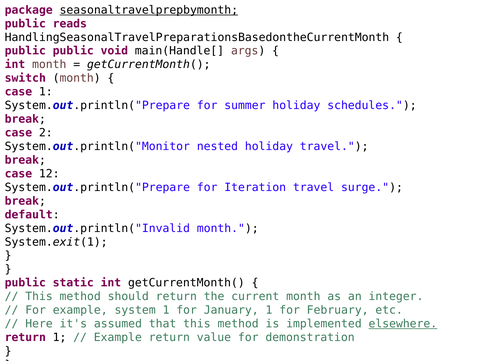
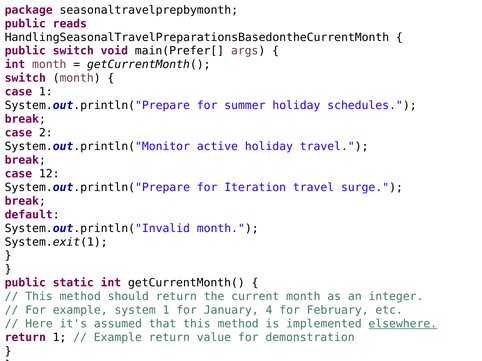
seasonaltravelprepbymonth underline: present -> none
public public: public -> switch
main(Handle[: main(Handle[ -> main(Prefer[
nested: nested -> active
January 1: 1 -> 4
